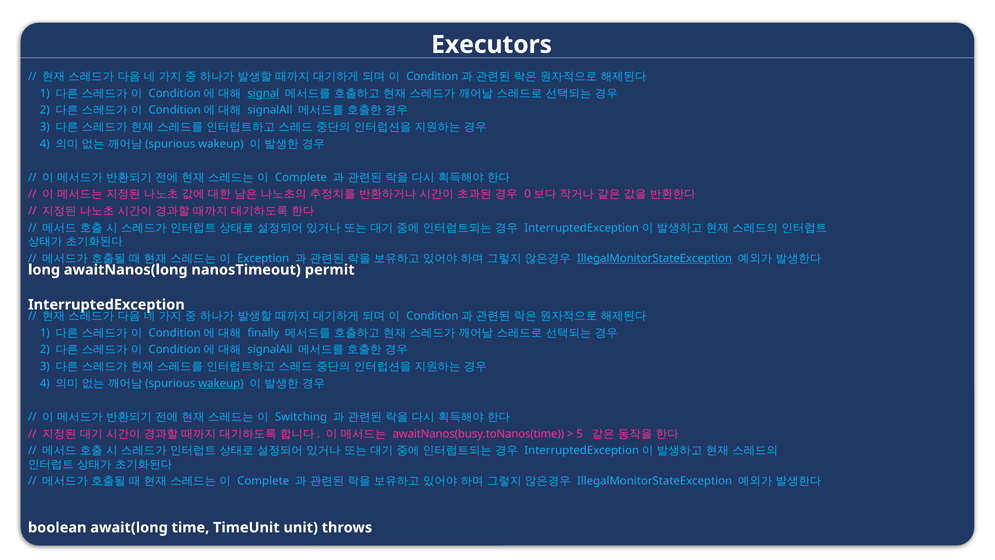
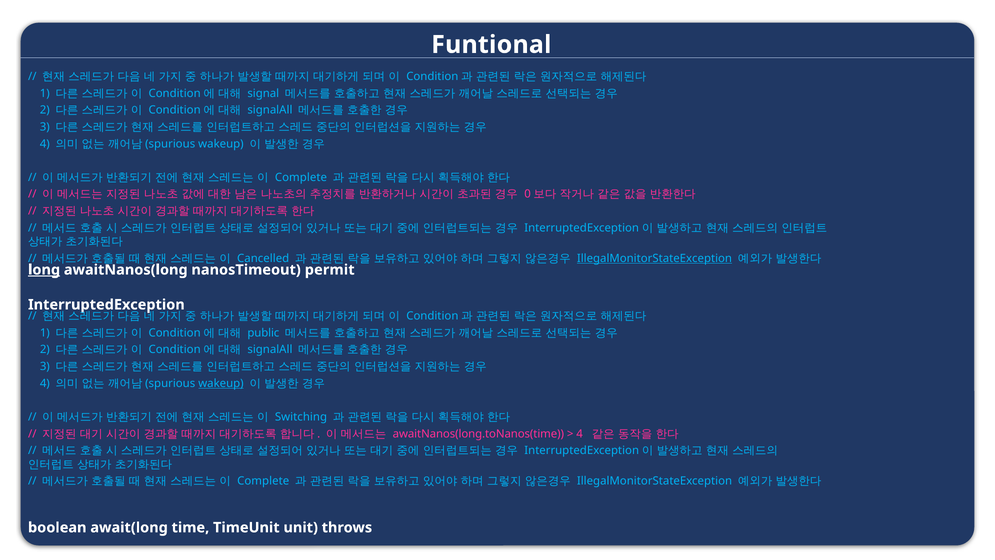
Executors: Executors -> Funtional
signal underline: present -> none
Exception: Exception -> Cancelled
long underline: none -> present
finally: finally -> public
awaitNanos(busy.toNanos(time: awaitNanos(busy.toNanos(time -> awaitNanos(long.toNanos(time
5 at (580, 433): 5 -> 4
